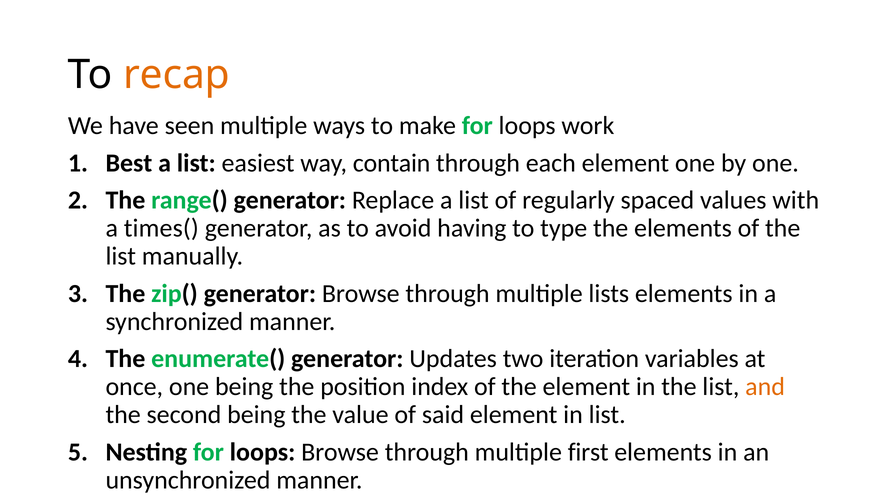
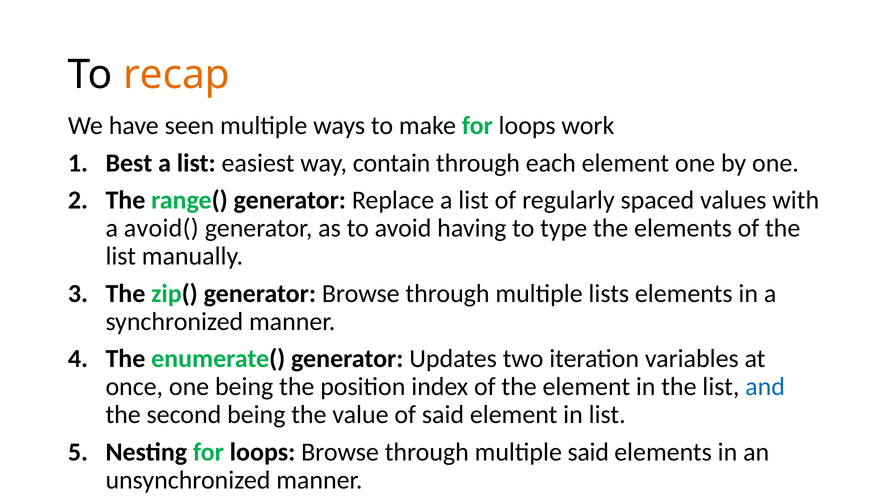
times(: times( -> avoid(
and colour: orange -> blue
multiple first: first -> said
